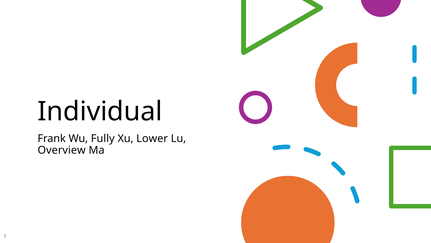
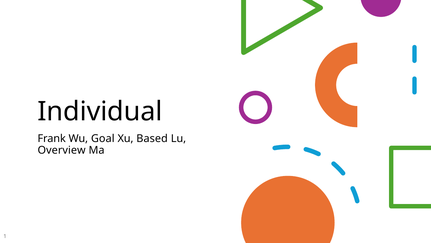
Fully: Fully -> Goal
Lower: Lower -> Based
